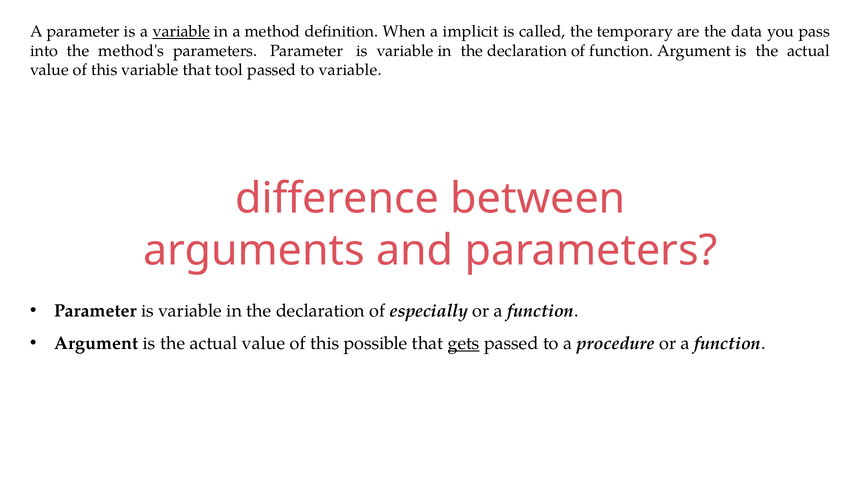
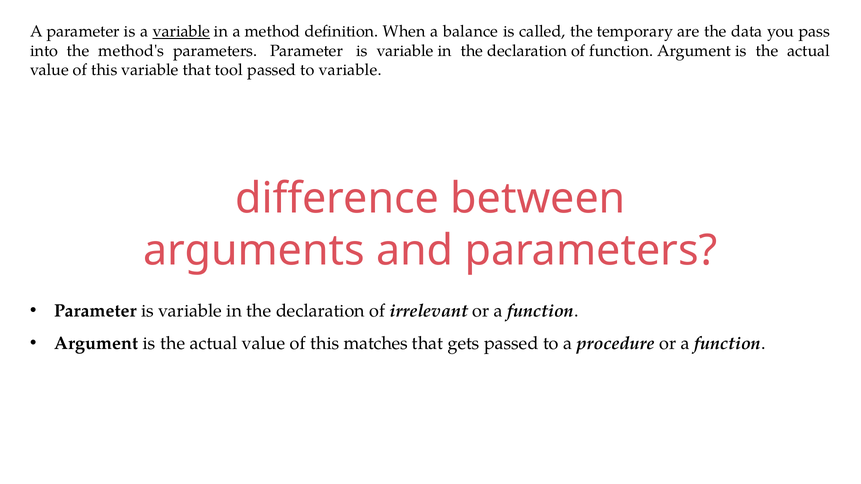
implicit: implicit -> balance
especially: especially -> irrelevant
possible: possible -> matches
gets underline: present -> none
